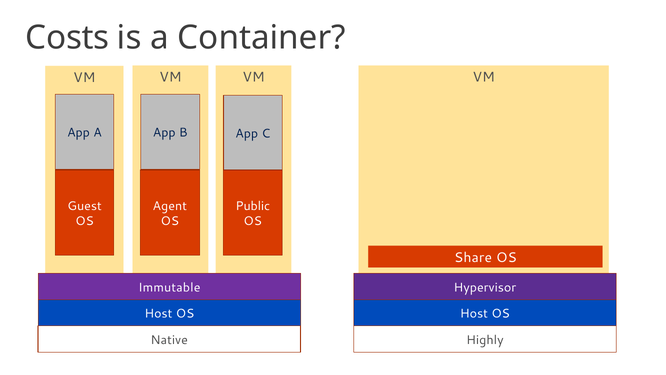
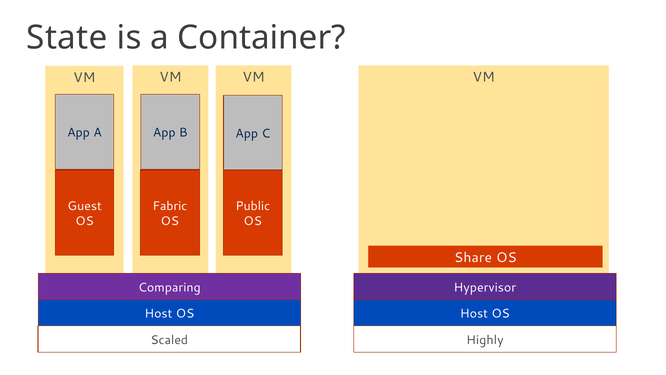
Costs: Costs -> State
Agent: Agent -> Fabric
Immutable: Immutable -> Comparing
Native: Native -> Scaled
